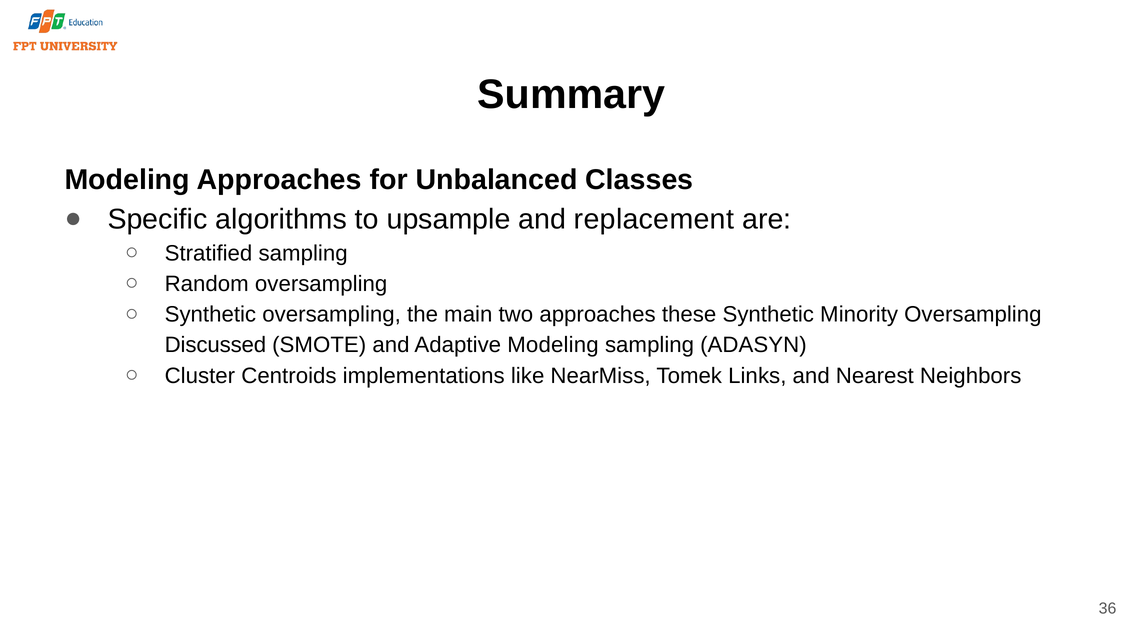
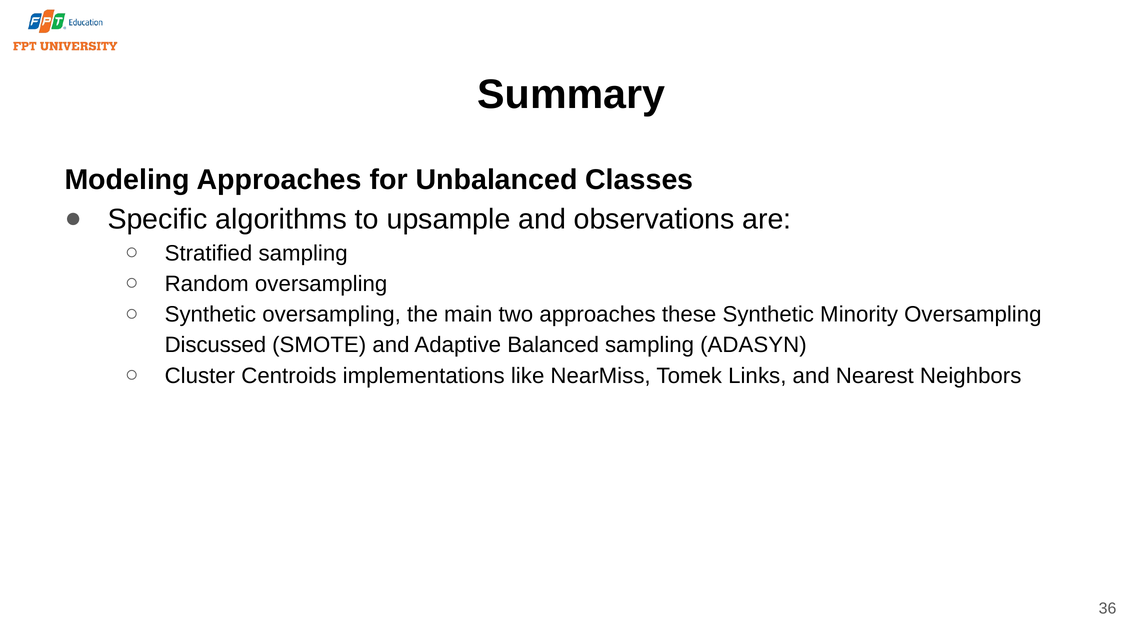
replacement: replacement -> observations
Adaptive Modeling: Modeling -> Balanced
